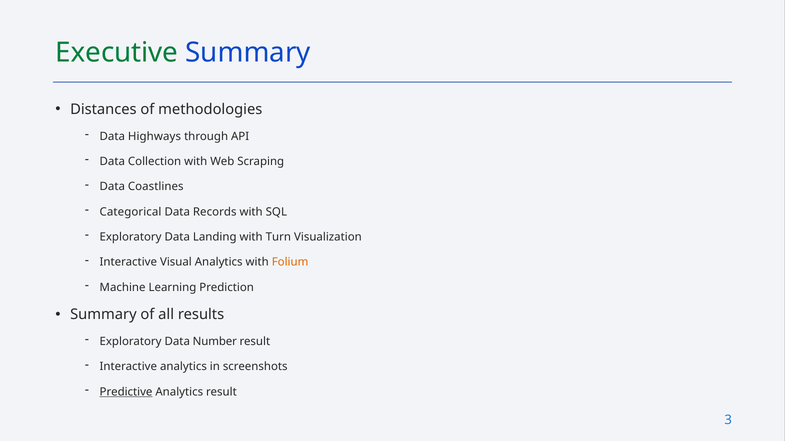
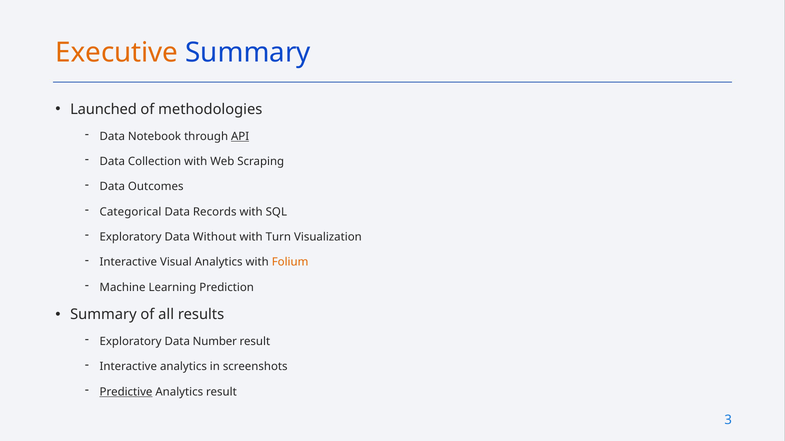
Executive colour: green -> orange
Distances: Distances -> Launched
Highways: Highways -> Notebook
API underline: none -> present
Coastlines: Coastlines -> Outcomes
Landing: Landing -> Without
